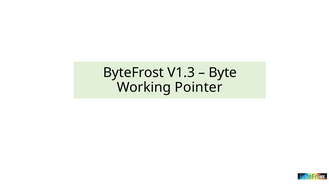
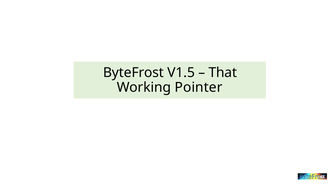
V1.3: V1.3 -> V1.5
Byte: Byte -> That
